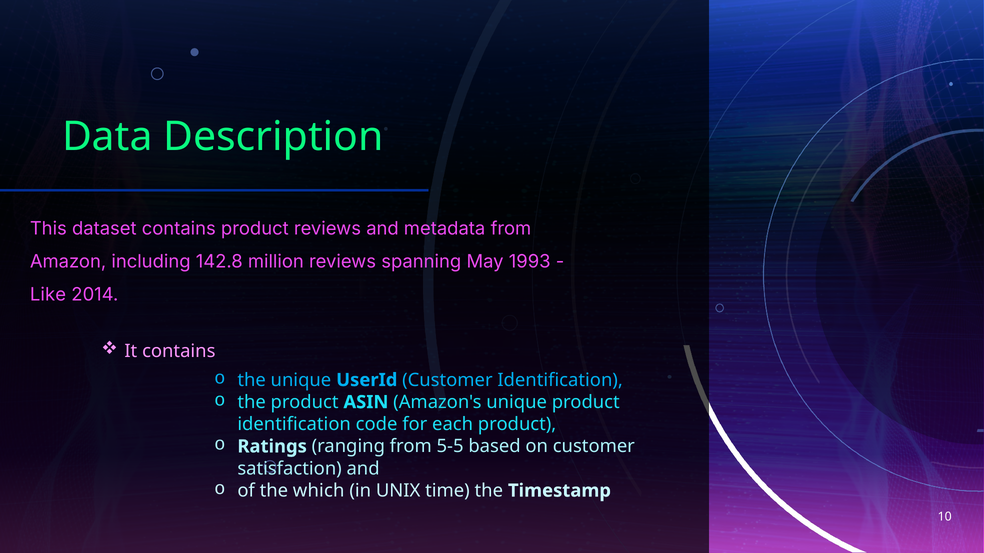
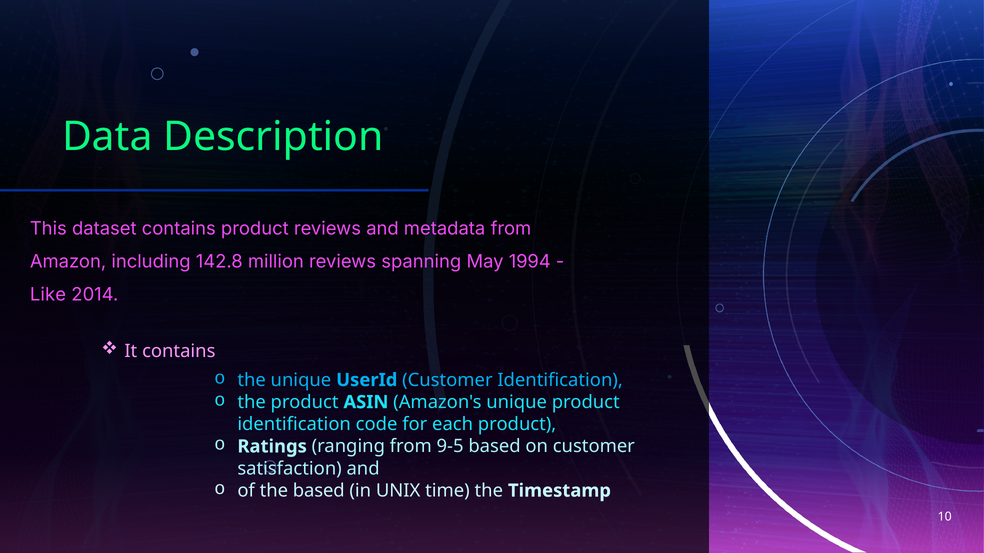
1993: 1993 -> 1994
5-5: 5-5 -> 9-5
the which: which -> based
